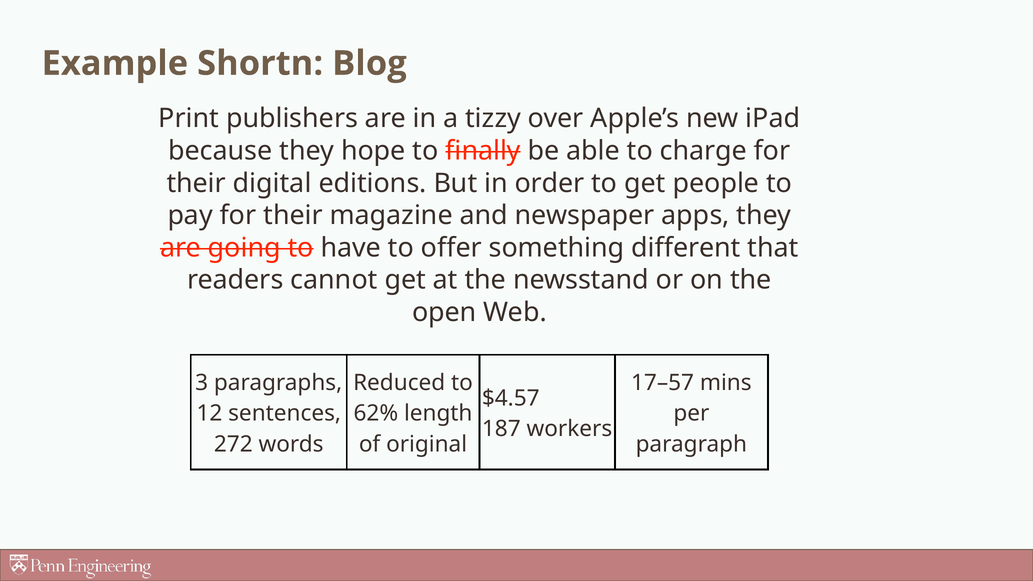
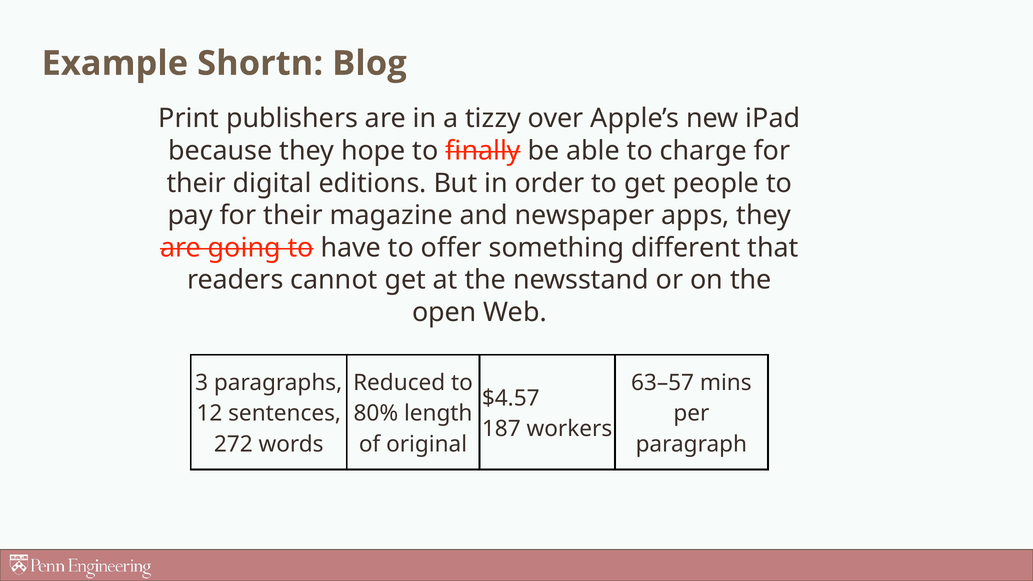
17–57: 17–57 -> 63–57
62%: 62% -> 80%
